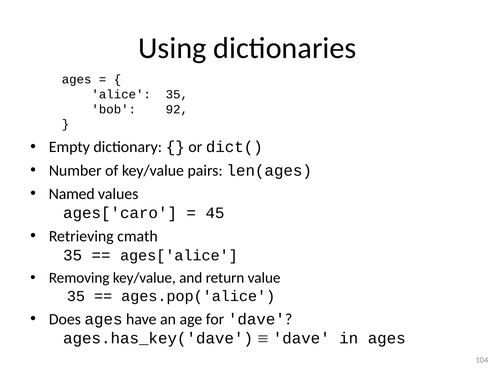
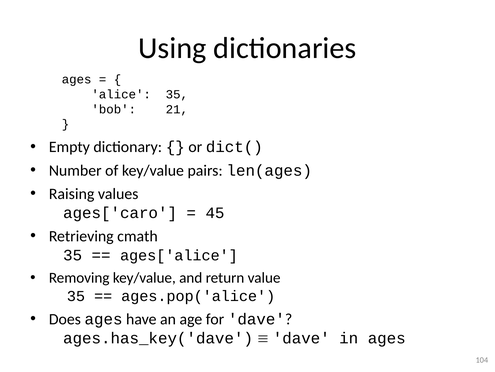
92: 92 -> 21
Named: Named -> Raising
